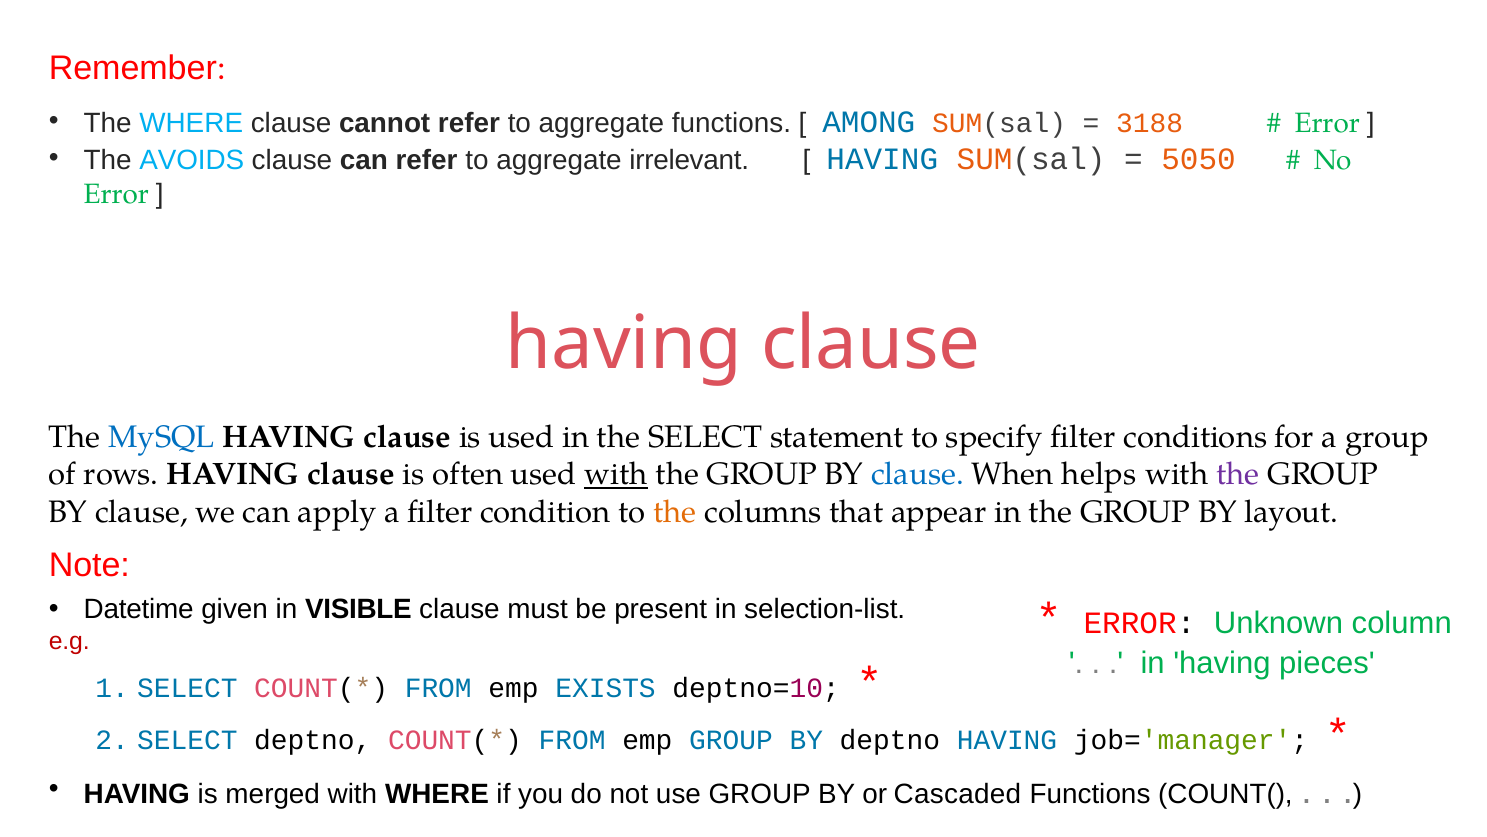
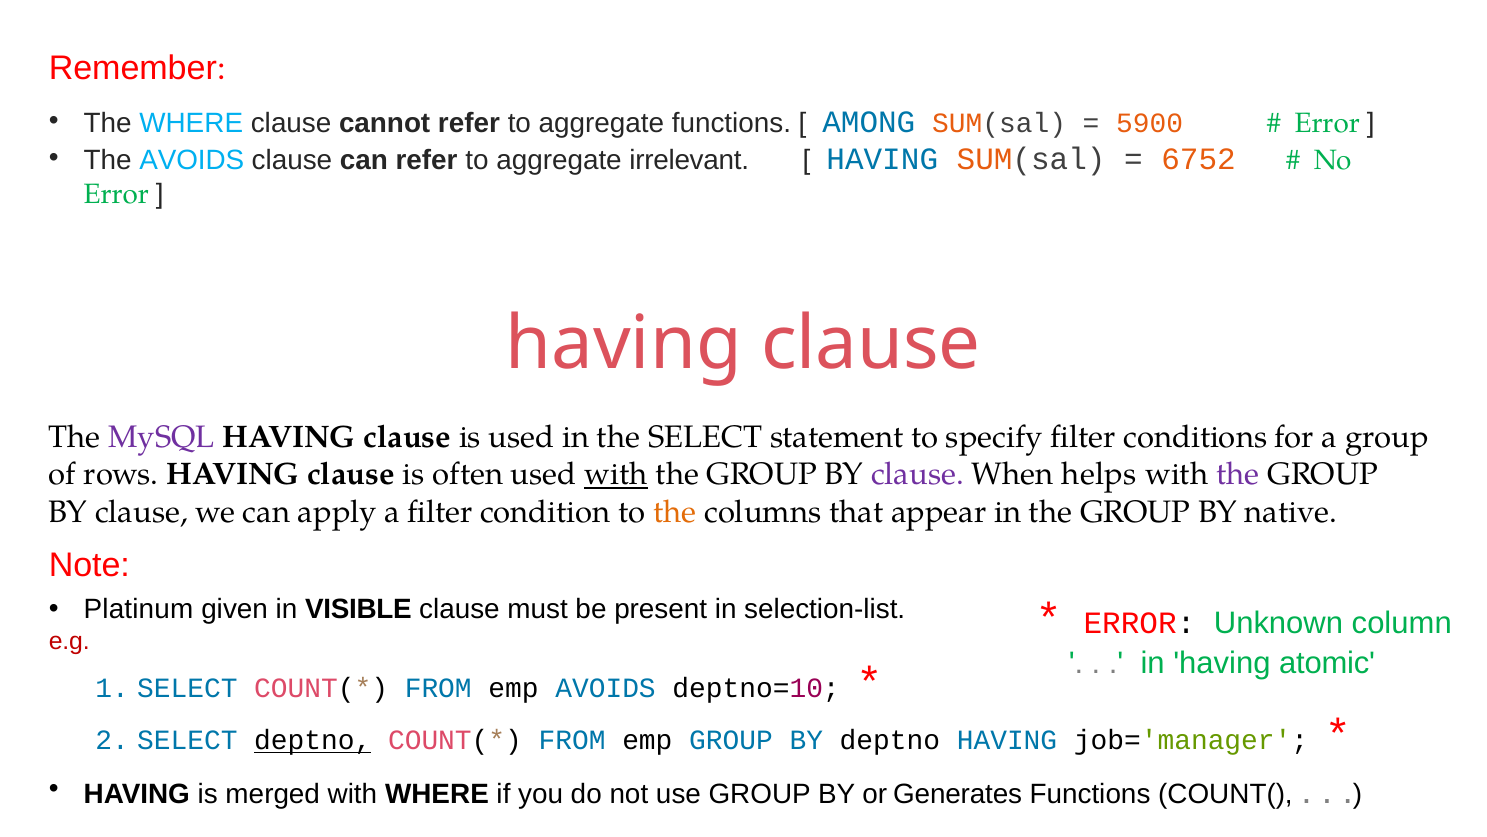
3188: 3188 -> 5900
5050: 5050 -> 6752
MySQL colour: blue -> purple
clause at (918, 474) colour: blue -> purple
layout: layout -> native
Datetime: Datetime -> Platinum
pieces: pieces -> atomic
emp EXISTS: EXISTS -> AVOIDS
deptno at (313, 740) underline: none -> present
Cascaded: Cascaded -> Generates
